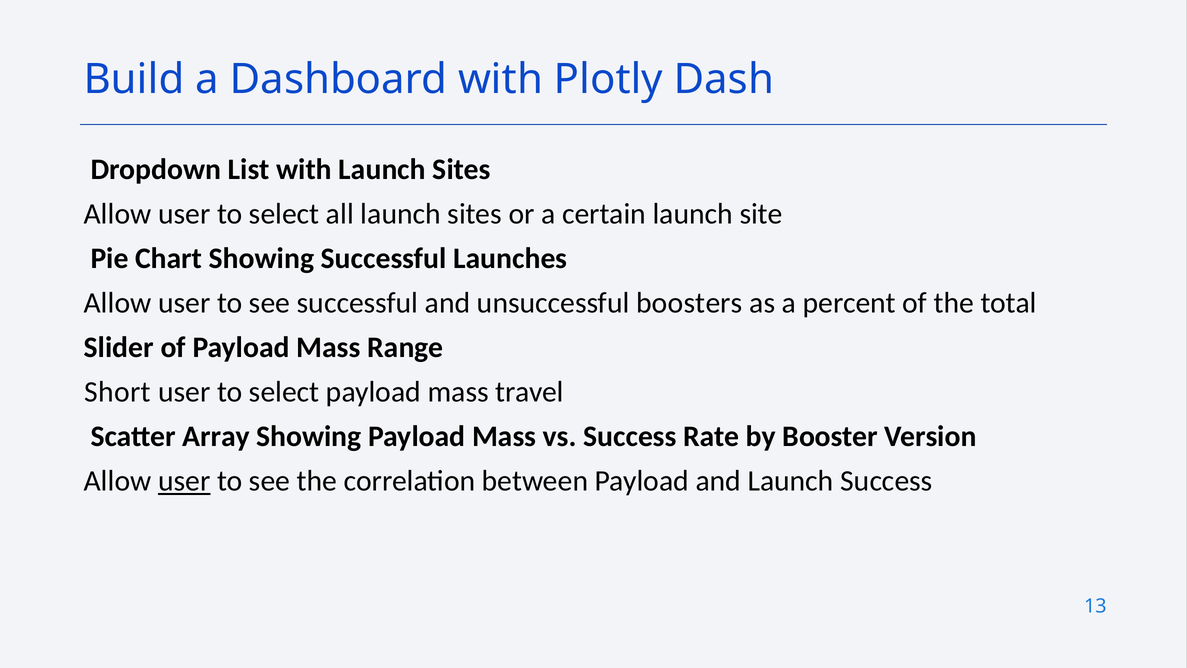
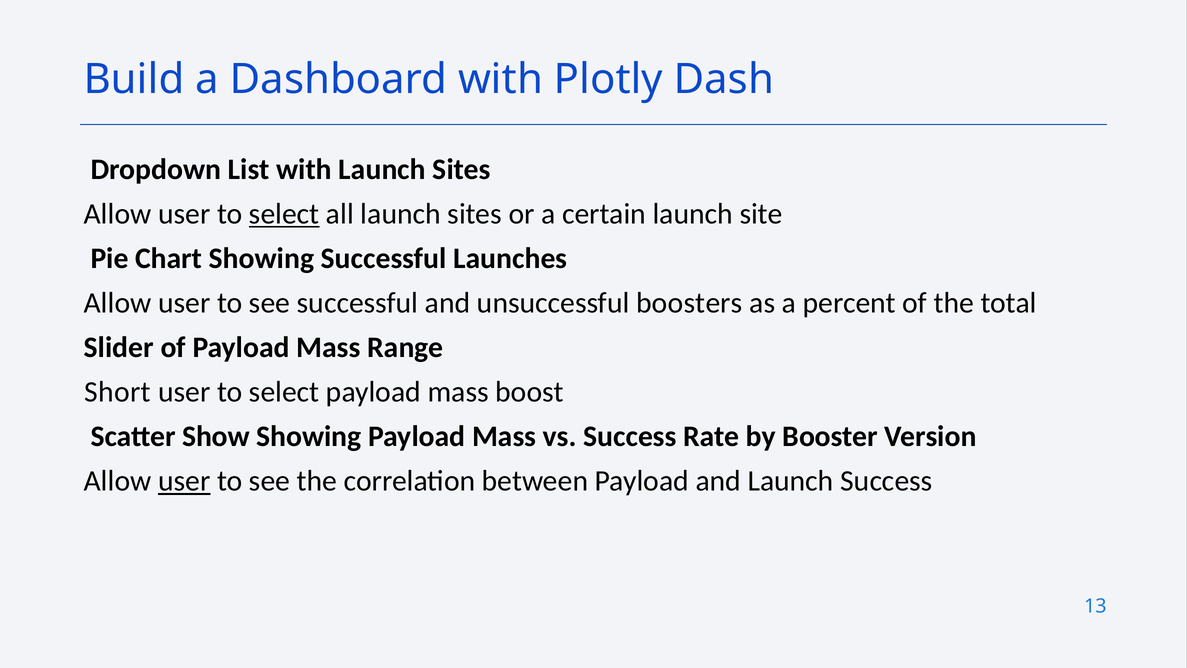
select at (284, 214) underline: none -> present
travel: travel -> boost
Array: Array -> Show
